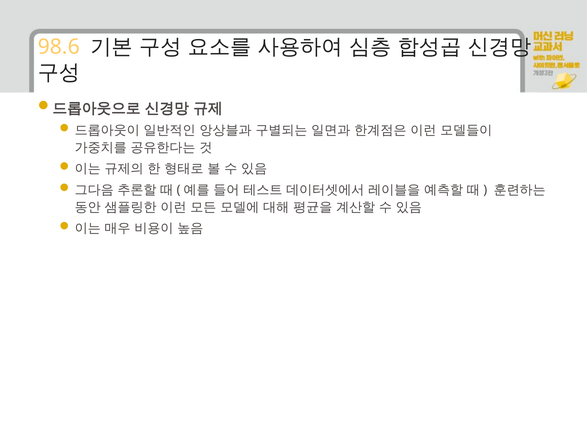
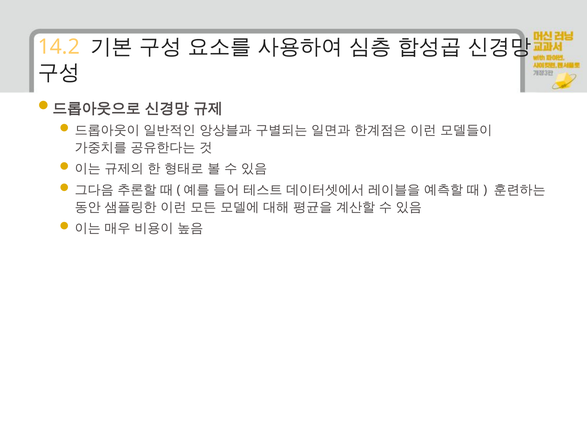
98.6: 98.6 -> 14.2
